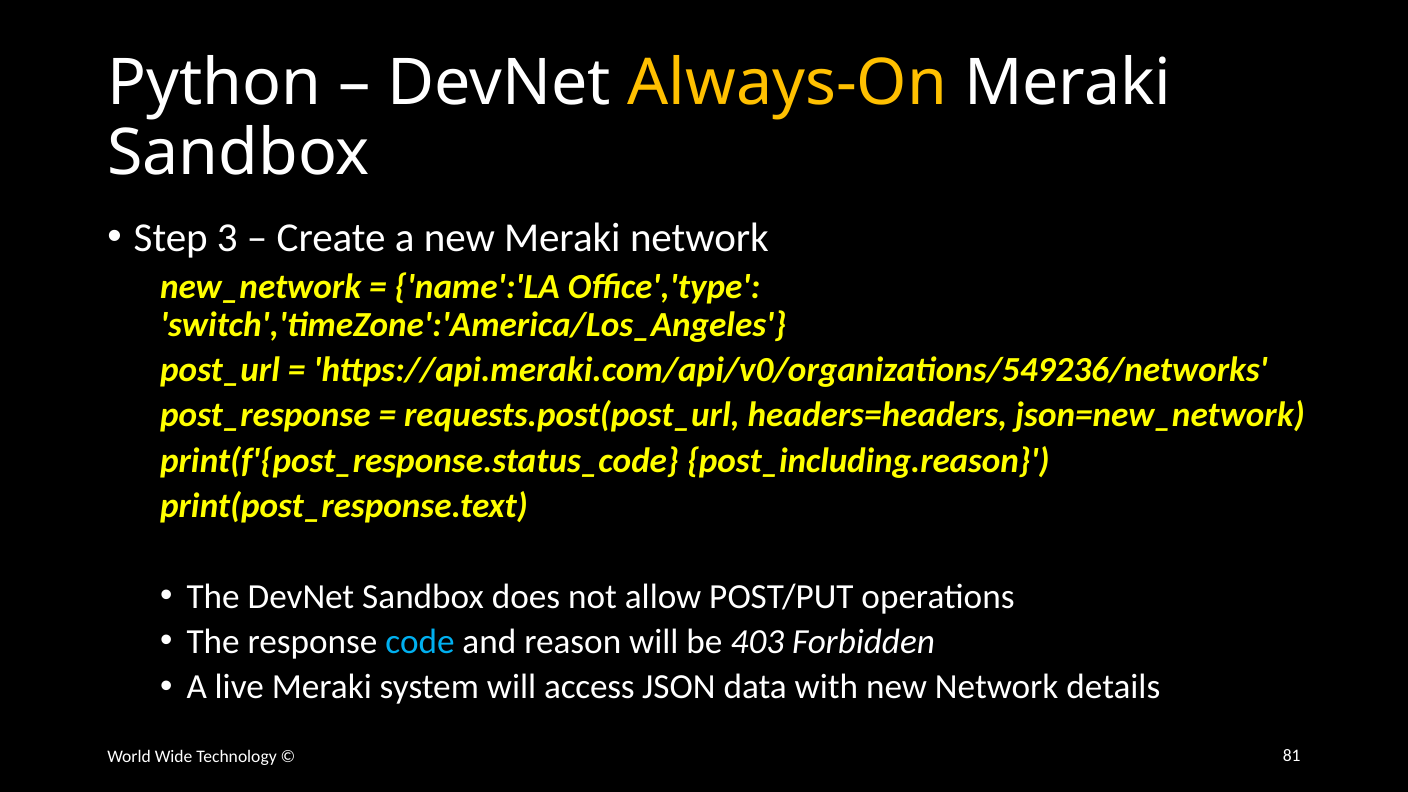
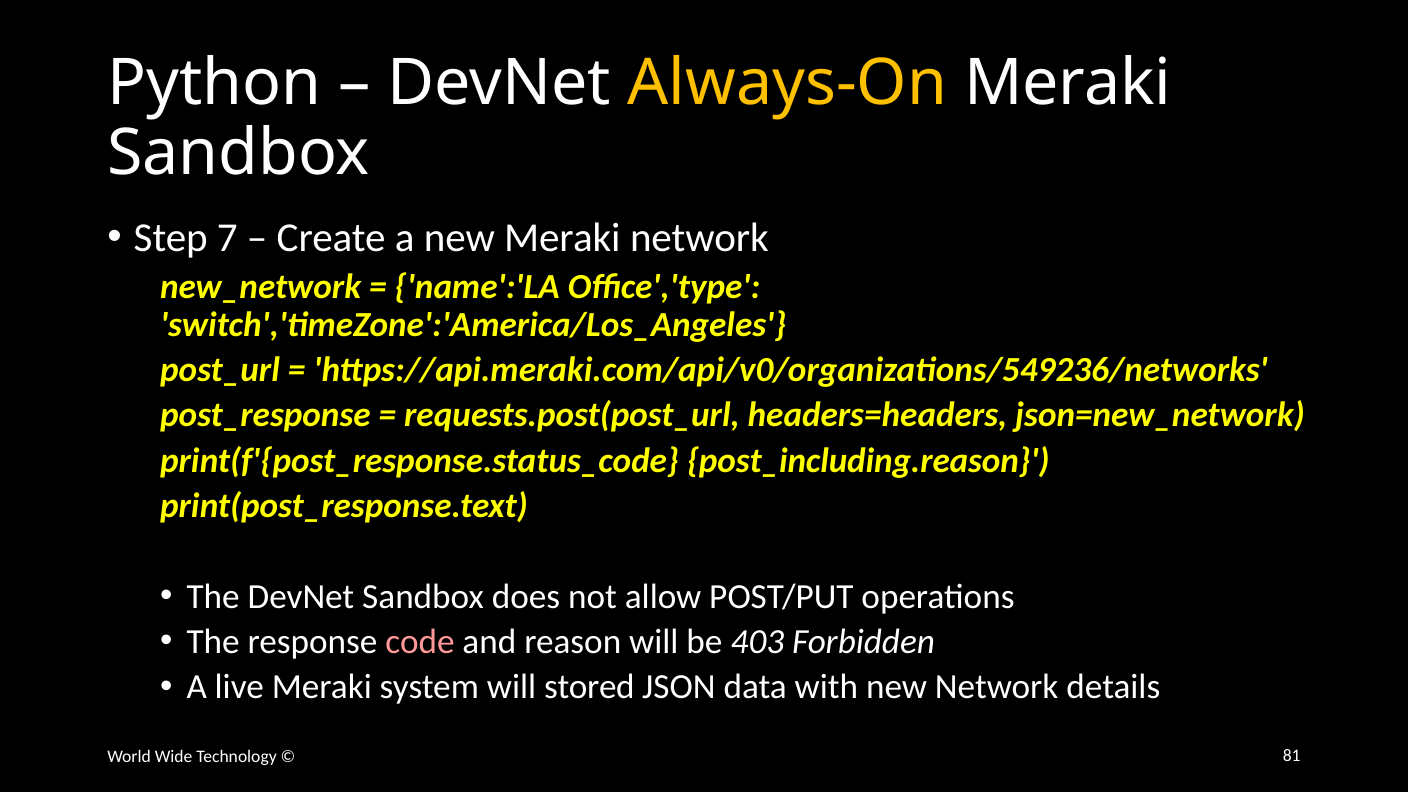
3: 3 -> 7
code colour: light blue -> pink
access: access -> stored
